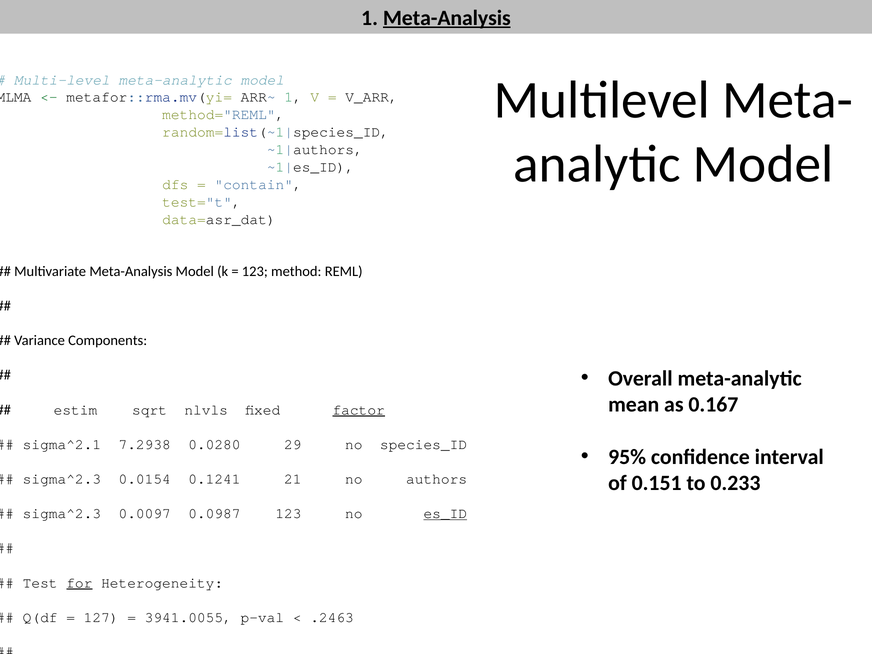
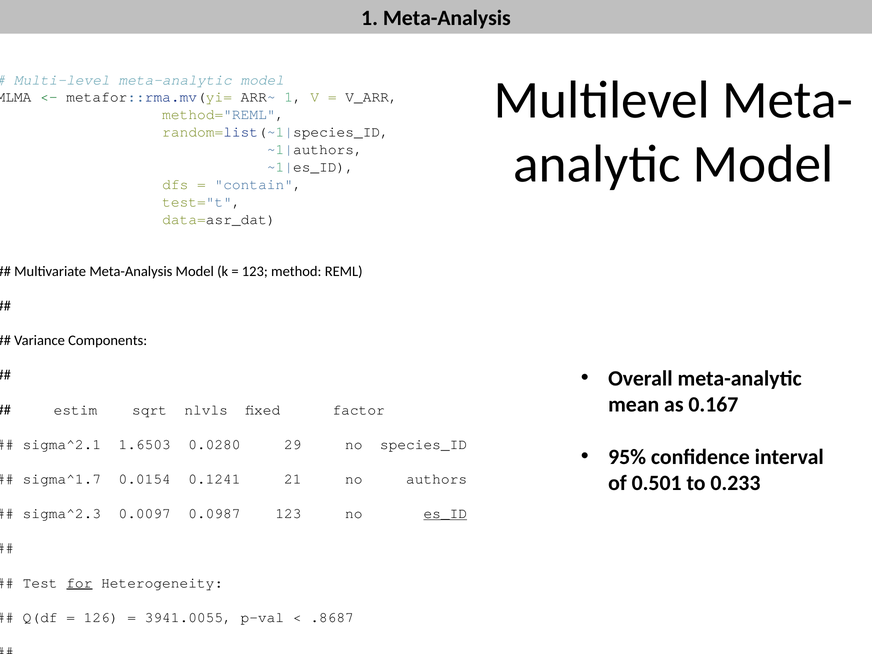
Meta-Analysis at (447, 18) underline: present -> none
factor underline: present -> none
7.2938: 7.2938 -> 1.6503
sigma^2.3 at (62, 479): sigma^2.3 -> sigma^1.7
0.151: 0.151 -> 0.501
127: 127 -> 126
.2463: .2463 -> .8687
